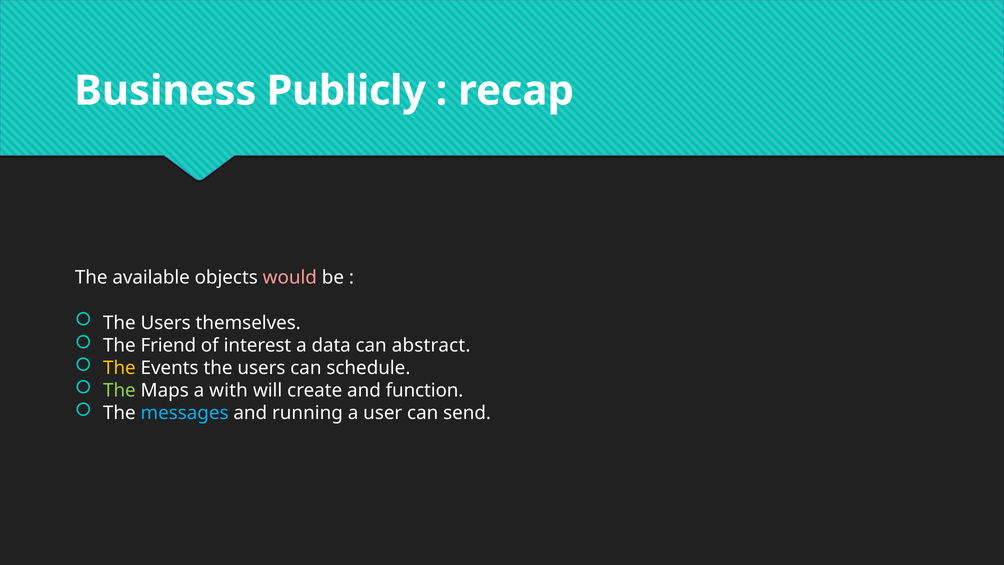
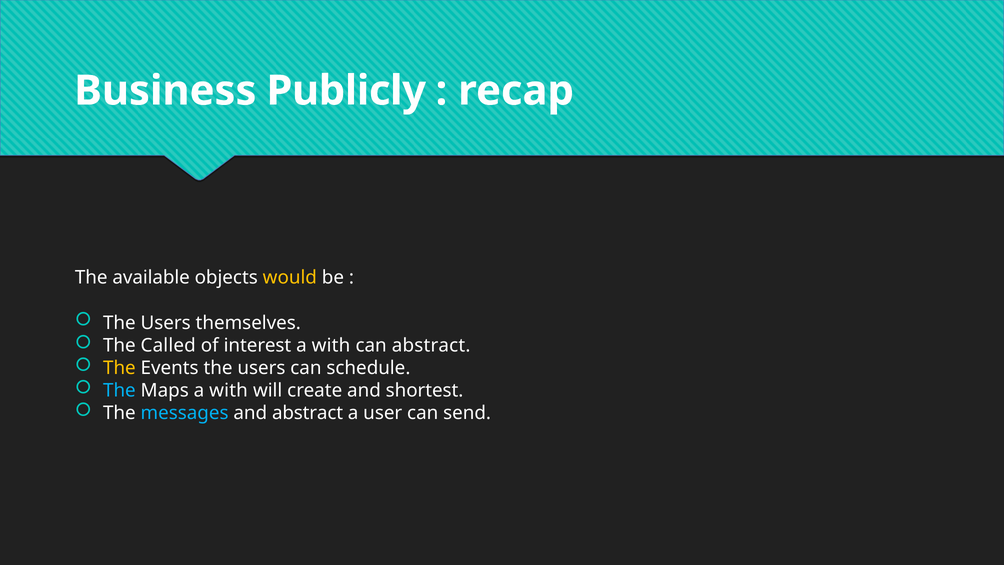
would colour: pink -> yellow
Friend: Friend -> Called
interest a data: data -> with
The at (119, 390) colour: light green -> light blue
function: function -> shortest
and running: running -> abstract
